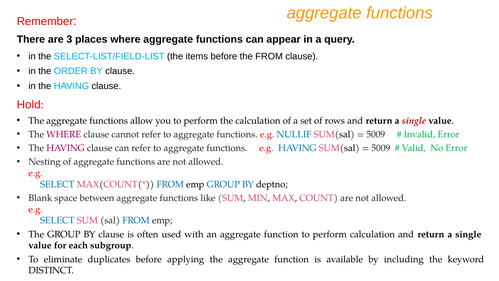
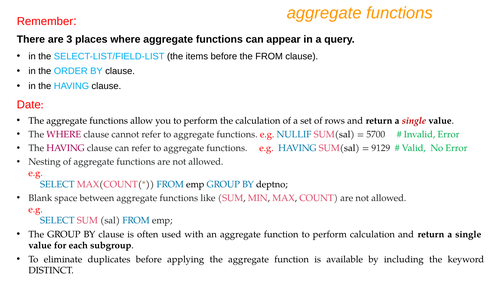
Hold: Hold -> Date
5009 at (376, 134): 5009 -> 5700
5009 at (381, 148): 5009 -> 9129
